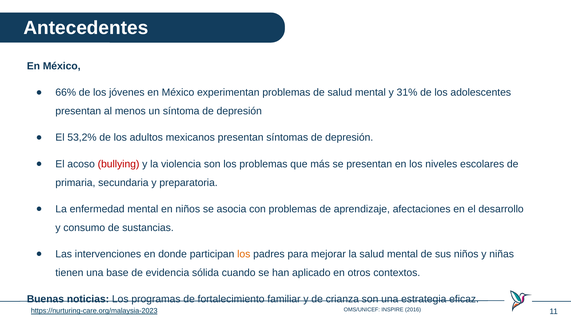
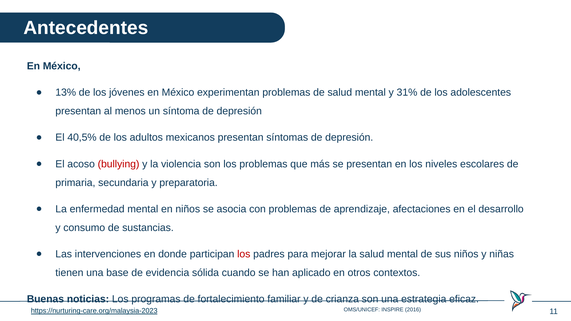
66%: 66% -> 13%
53,2%: 53,2% -> 40,5%
los at (244, 254) colour: orange -> red
